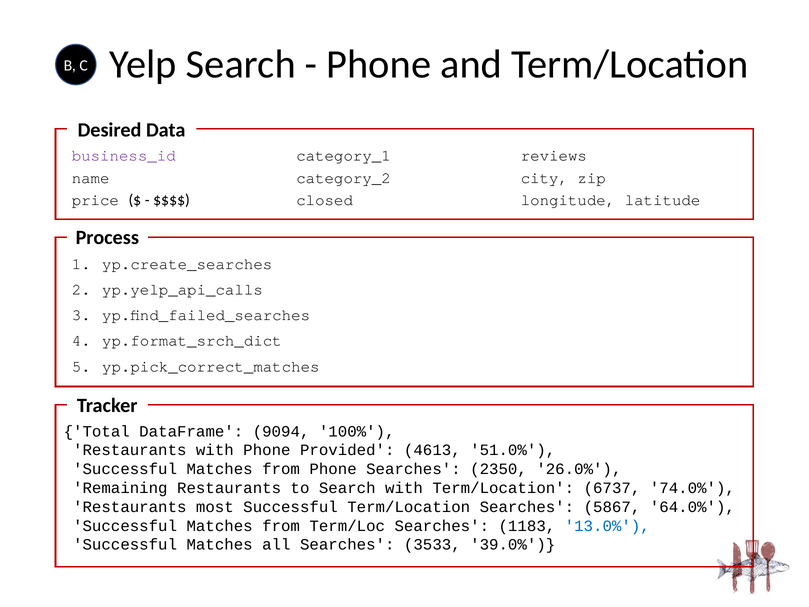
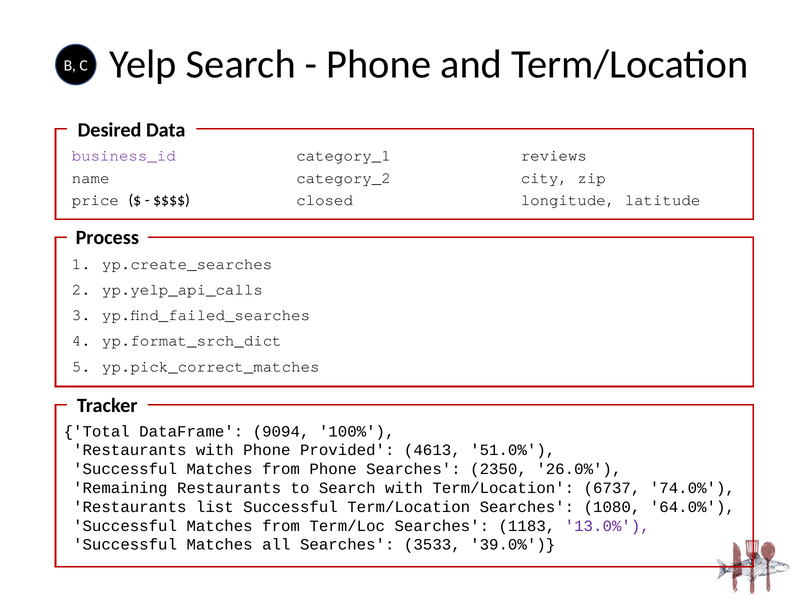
most: most -> list
5867: 5867 -> 1080
13.0% colour: blue -> purple
